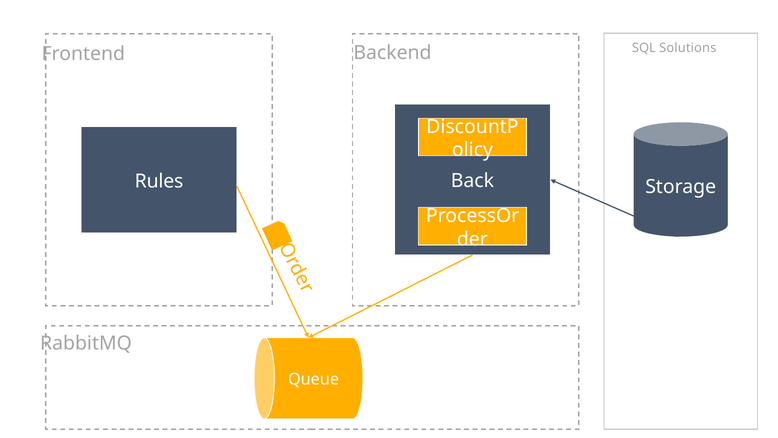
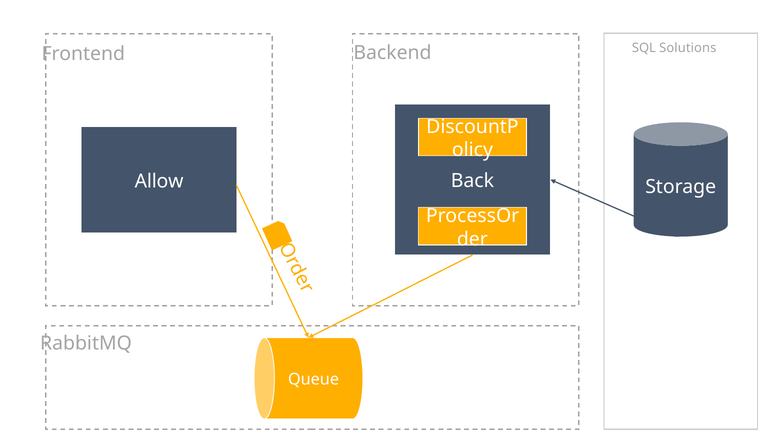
Rules: Rules -> Allow
